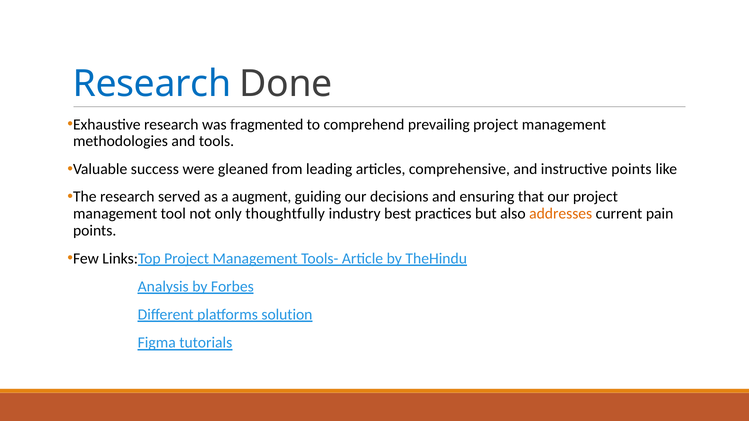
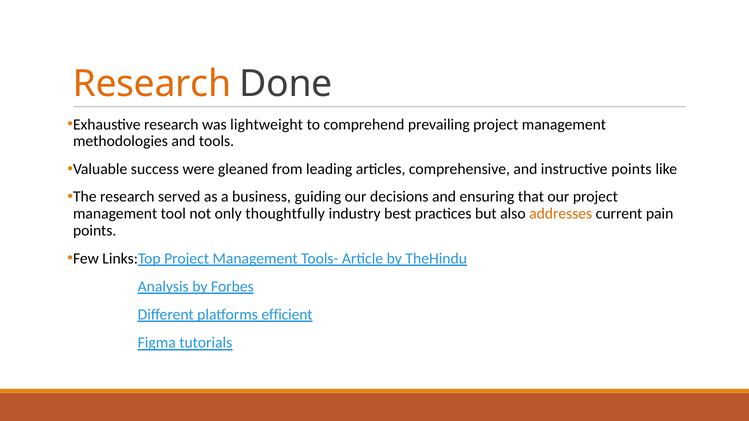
Research at (152, 84) colour: blue -> orange
fragmented: fragmented -> lightweight
augment: augment -> business
solution: solution -> efficient
